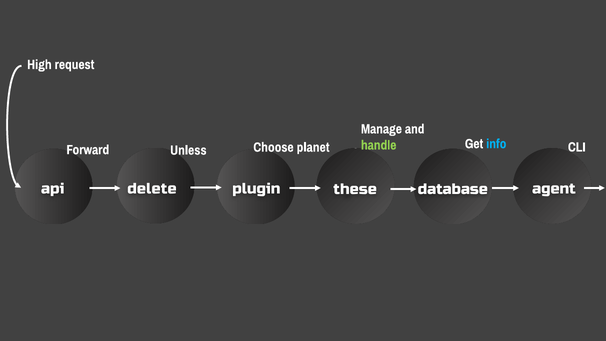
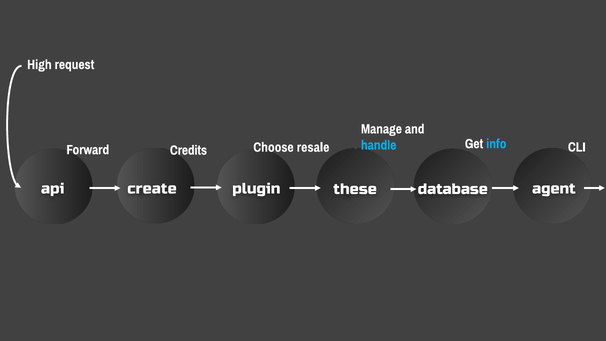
handle colour: light green -> light blue
Unless: Unless -> Credits
planet: planet -> resale
delete at (152, 189): delete -> create
